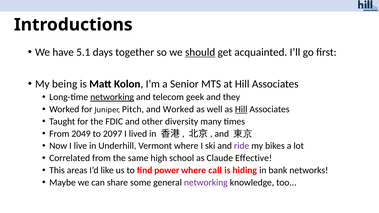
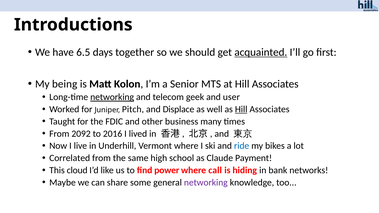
5.1: 5.1 -> 6.5
should underline: present -> none
acquainted underline: none -> present
they: they -> user
and Worked: Worked -> Displace
diversity: diversity -> business
2049: 2049 -> 2092
2097: 2097 -> 2016
ride colour: purple -> blue
Effective: Effective -> Payment
areas: areas -> cloud
